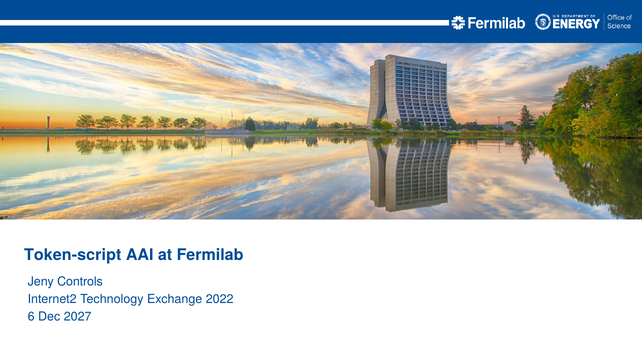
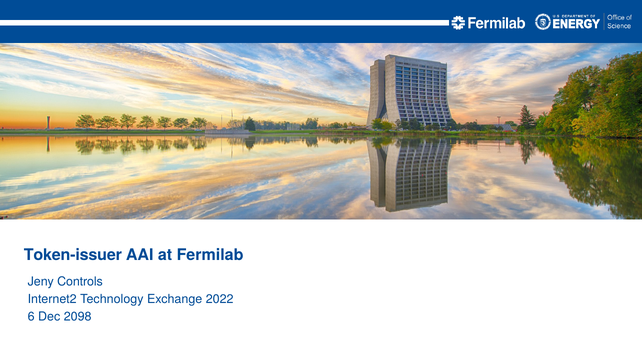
Token-script: Token-script -> Token-issuer
2027: 2027 -> 2098
